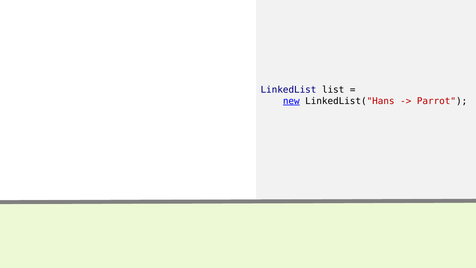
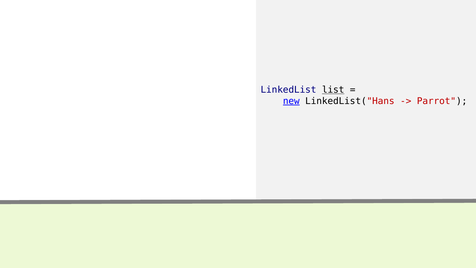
list underline: none -> present
